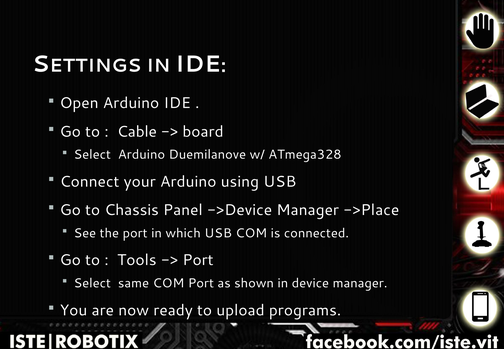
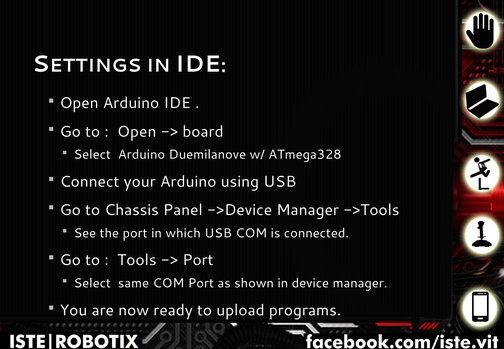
Cable at (137, 132): Cable -> Open
->Place: ->Place -> ->Tools
